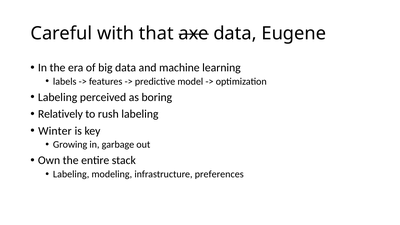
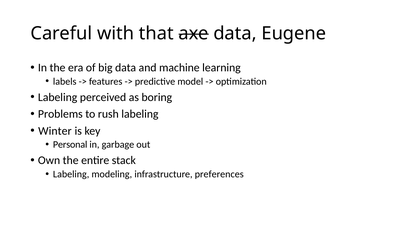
Relatively: Relatively -> Problems
Growing: Growing -> Personal
